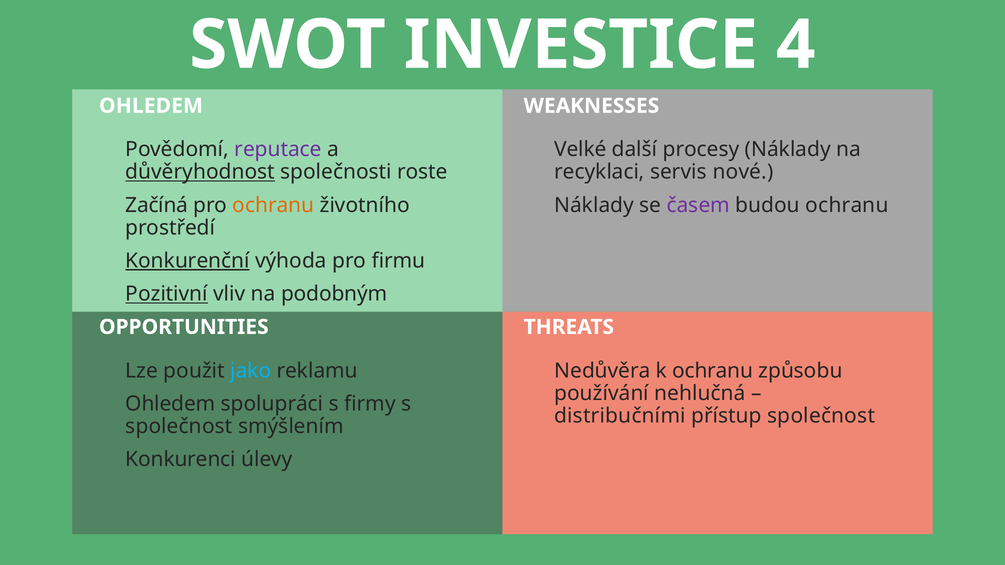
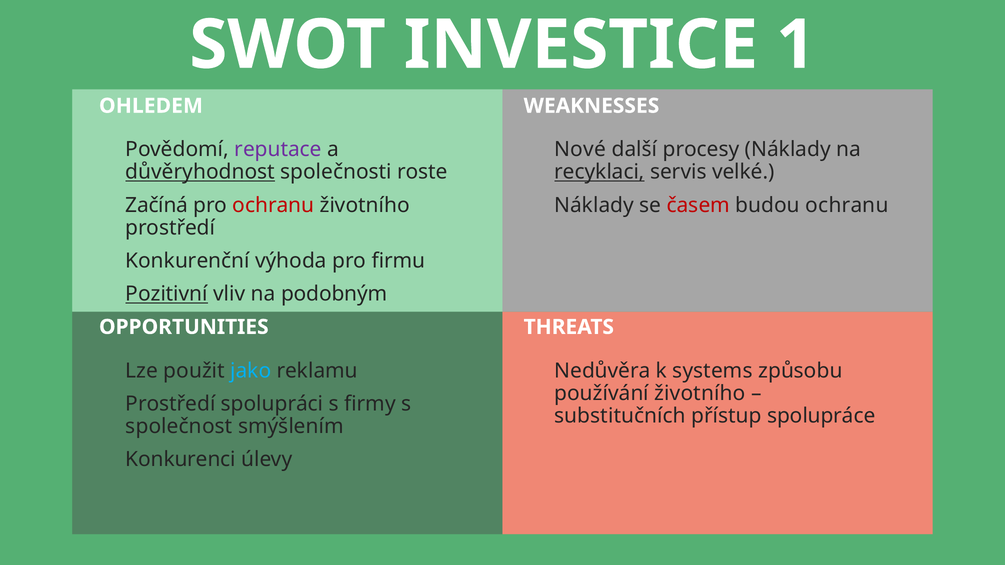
4: 4 -> 1
Velké: Velké -> Nové
recyklaci underline: none -> present
nové: nové -> velké
ochranu at (273, 205) colour: orange -> red
časem colour: purple -> red
Konkurenční underline: present -> none
k ochranu: ochranu -> systems
používání nehlučná: nehlučná -> životního
Ohledem at (170, 404): Ohledem -> Prostředí
distribučními: distribučními -> substitučních
přístup společnost: společnost -> spolupráce
